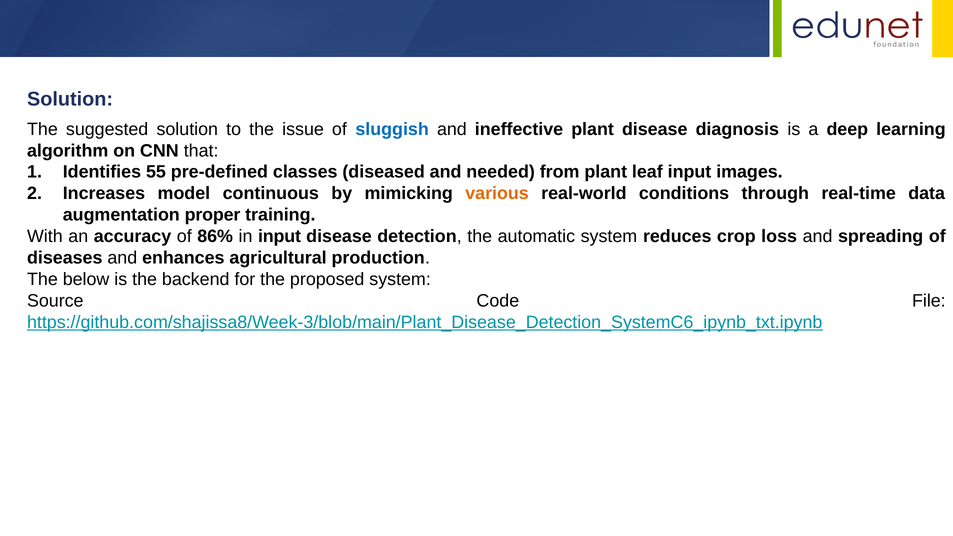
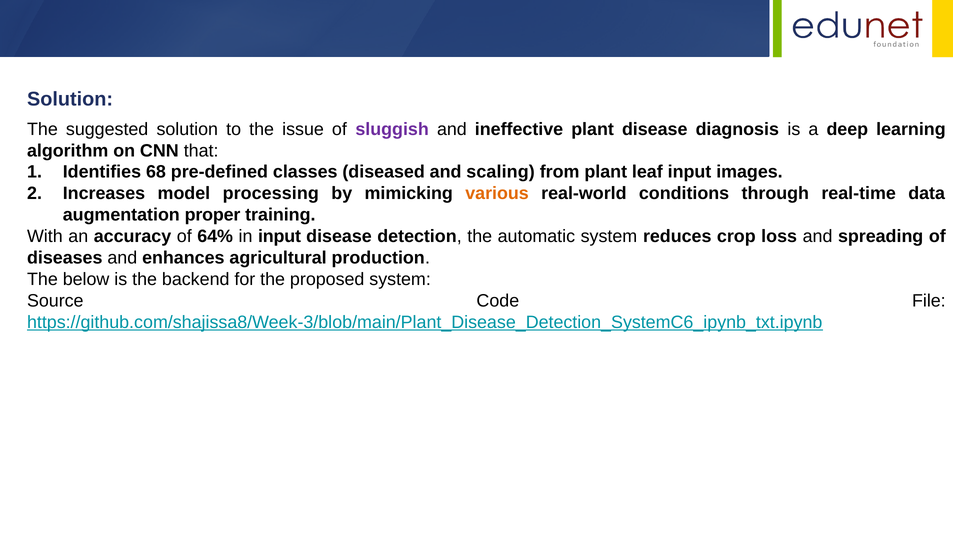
sluggish colour: blue -> purple
55: 55 -> 68
needed: needed -> scaling
continuous: continuous -> processing
86%: 86% -> 64%
